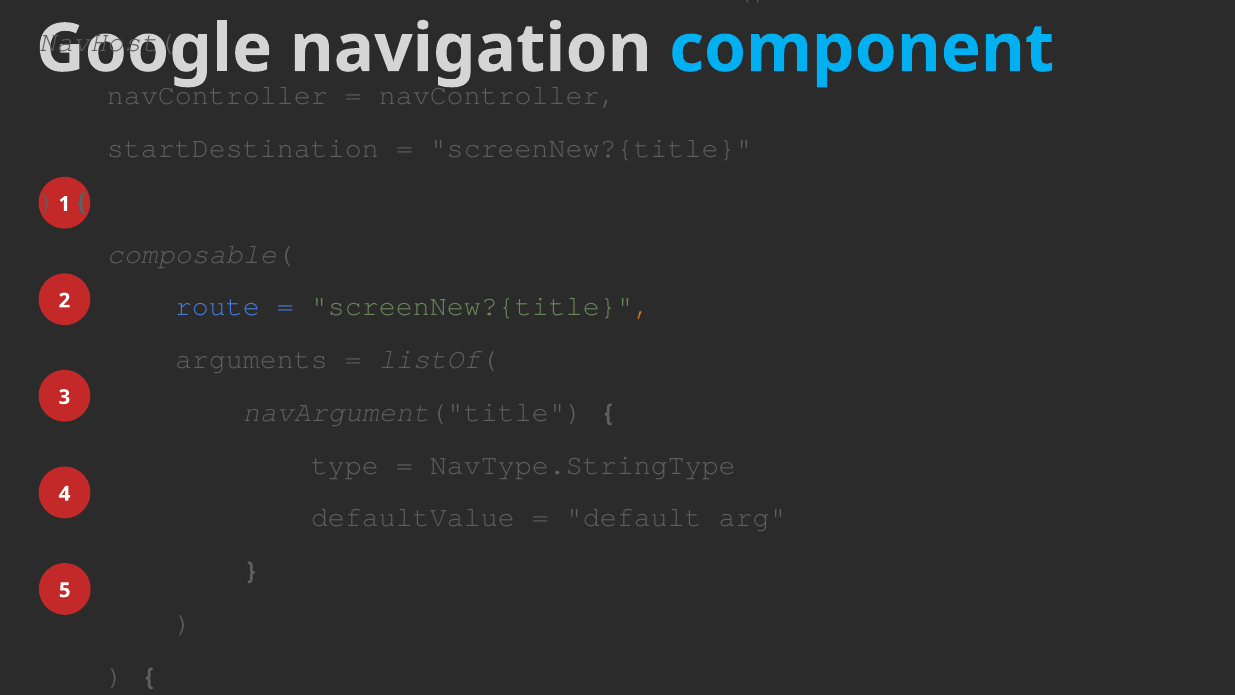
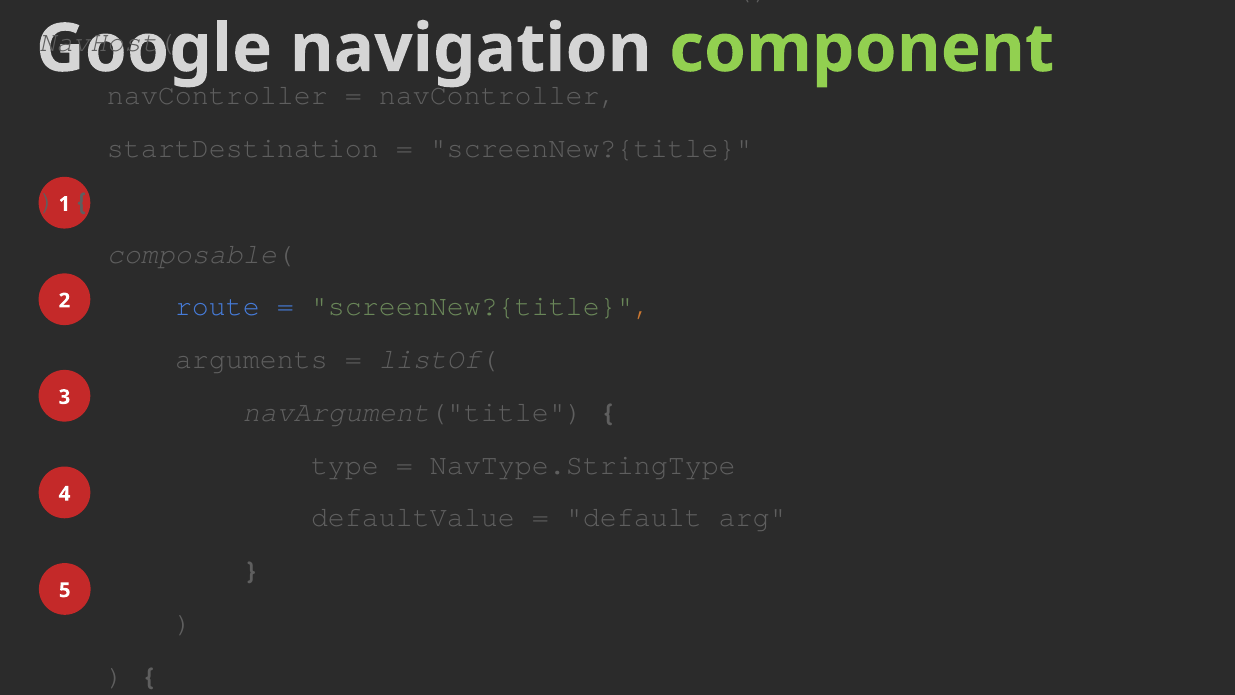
component colour: light blue -> light green
